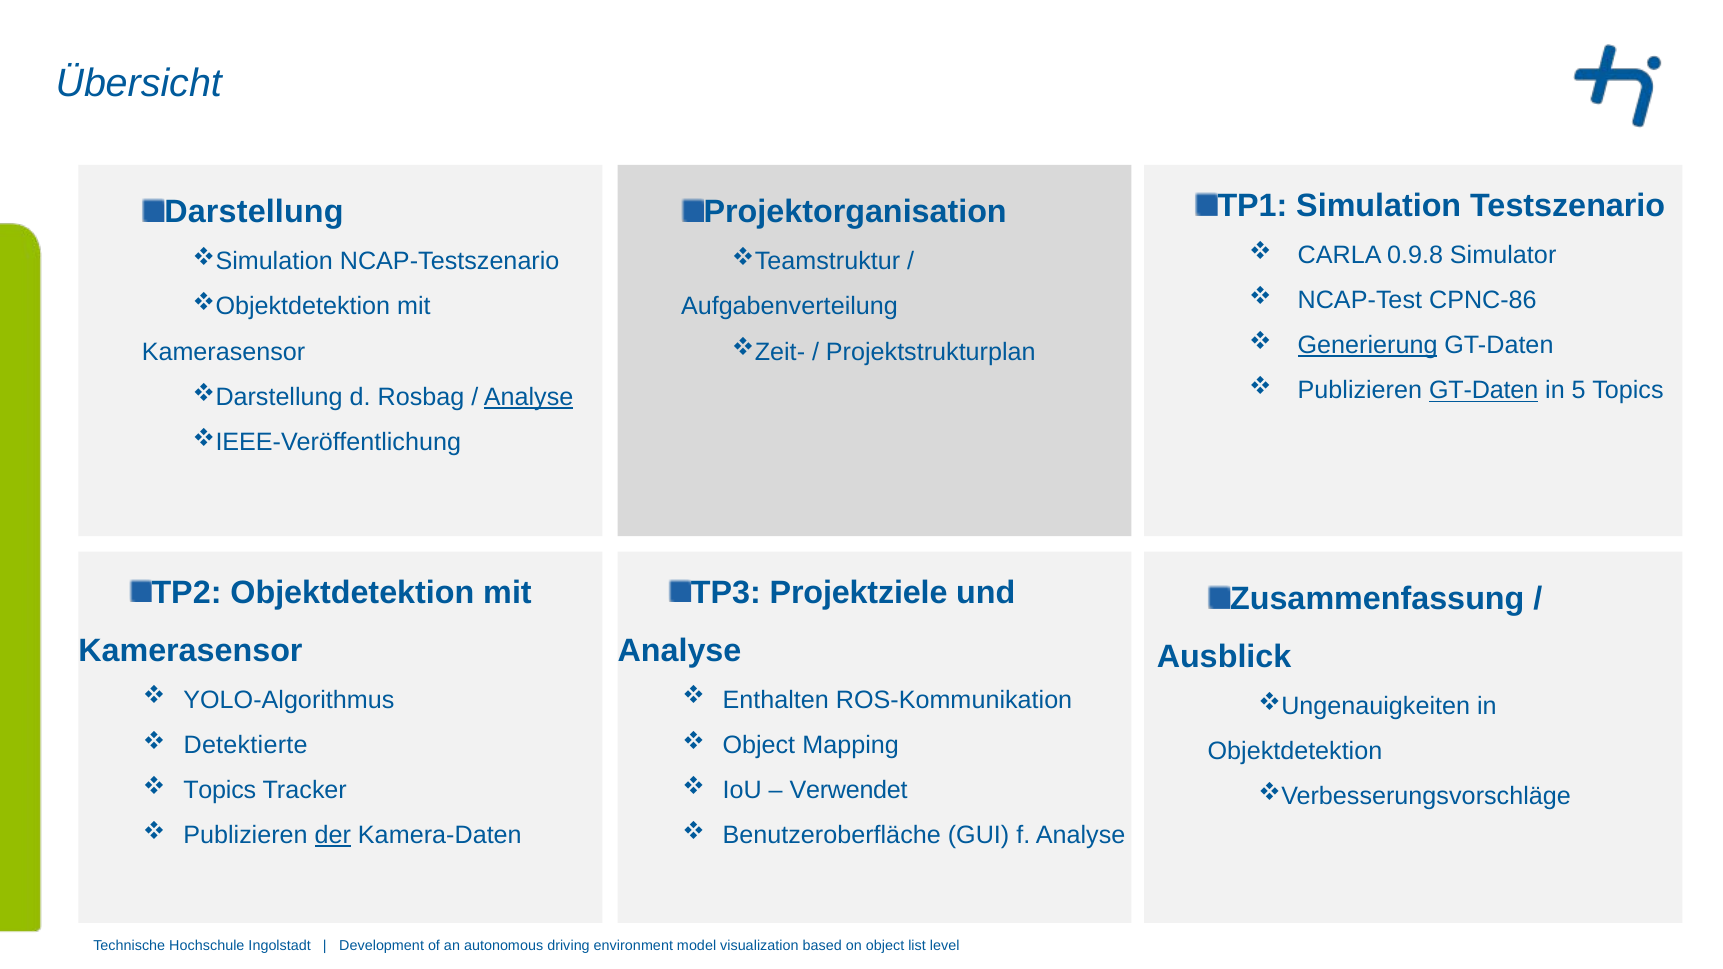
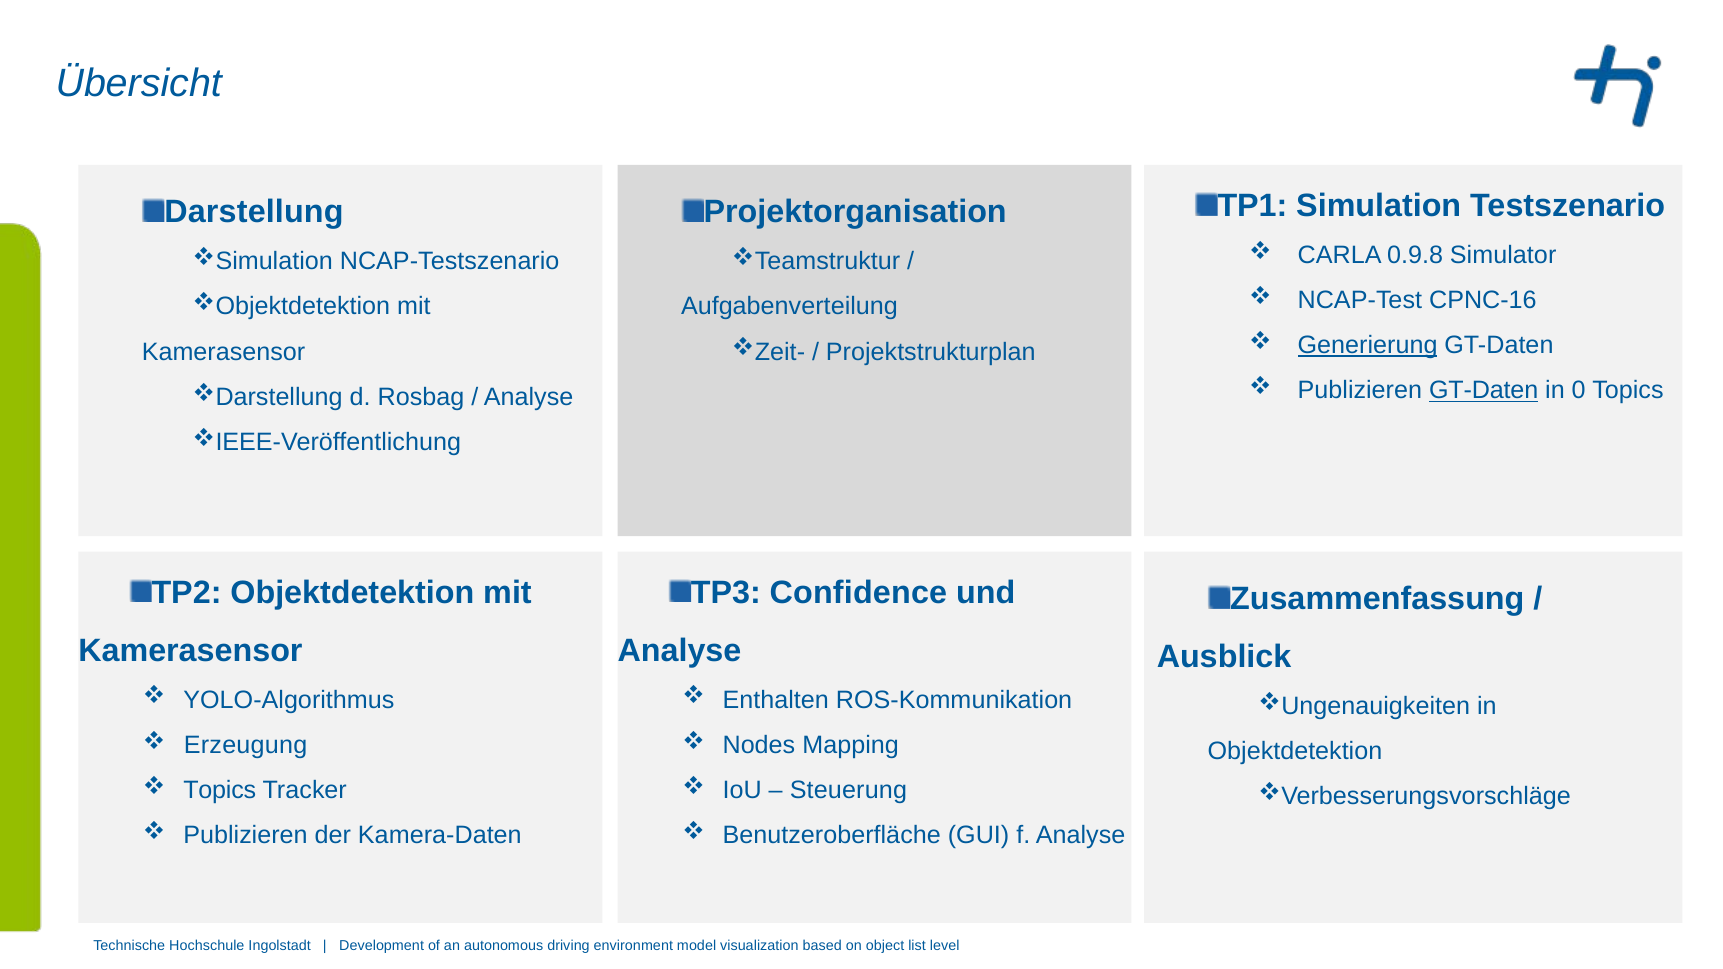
CPNC-86: CPNC-86 -> CPNC-16
5: 5 -> 0
Analyse at (529, 397) underline: present -> none
Projektziele: Projektziele -> Confidence
Detektierte: Detektierte -> Erzeugung
Object at (759, 745): Object -> Nodes
Verwendet: Verwendet -> Steuerung
der underline: present -> none
